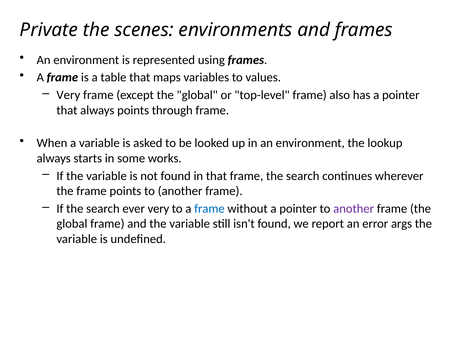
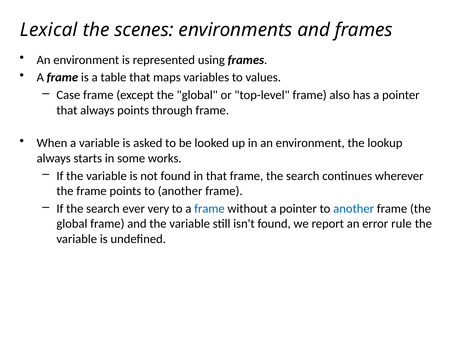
Private: Private -> Lexical
Very at (68, 95): Very -> Case
another at (354, 208) colour: purple -> blue
args: args -> rule
